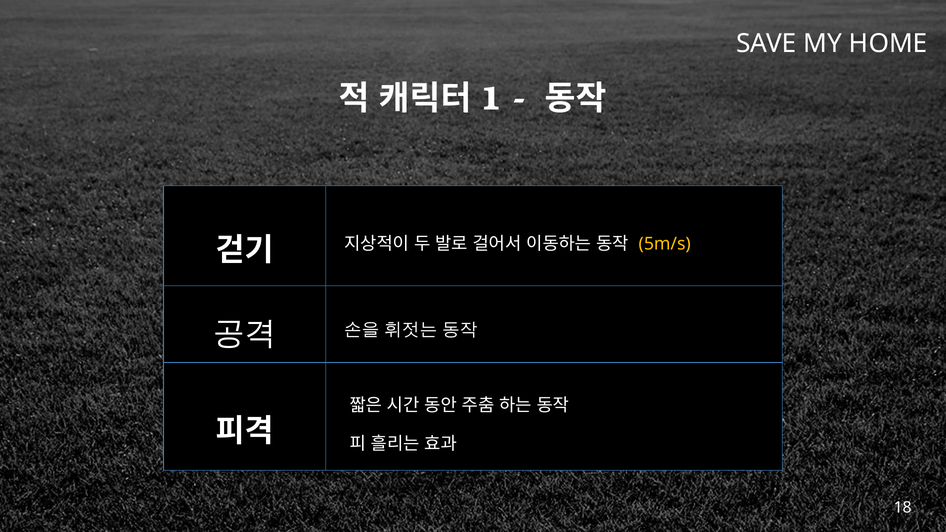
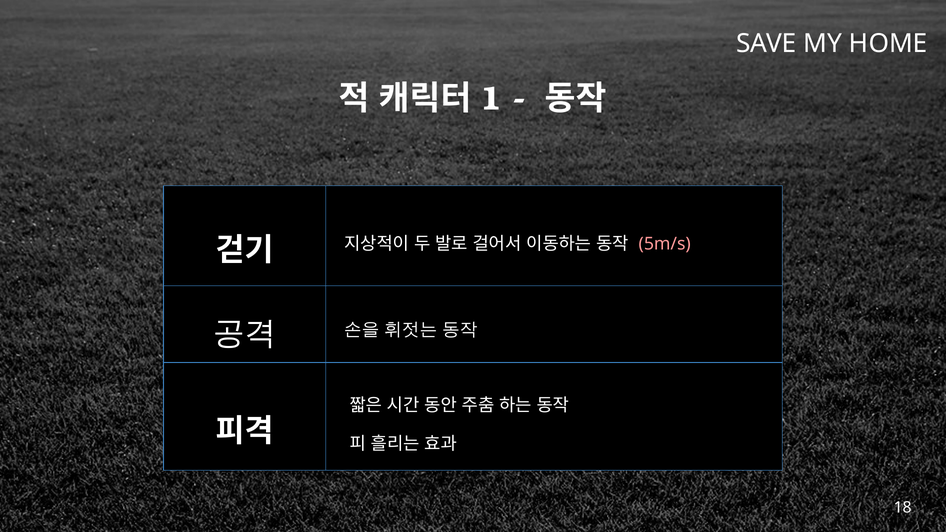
5m/s colour: yellow -> pink
